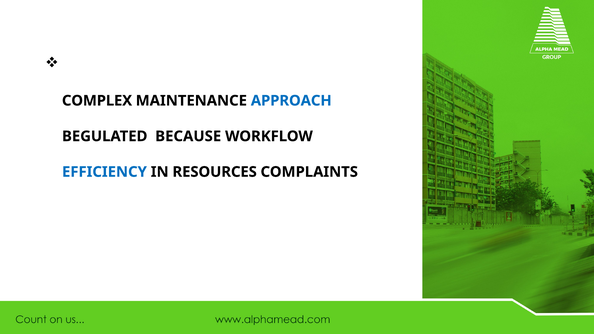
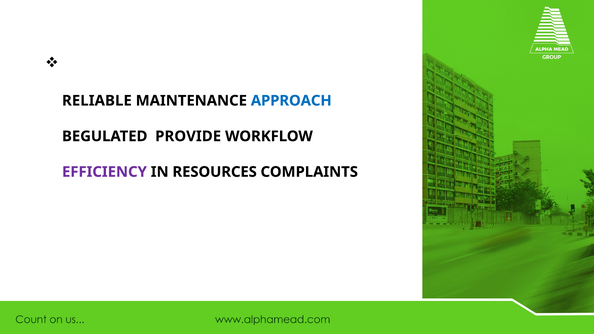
COMPLEX: COMPLEX -> RELIABLE
BECAUSE: BECAUSE -> PROVIDE
EFFICIENCY colour: blue -> purple
